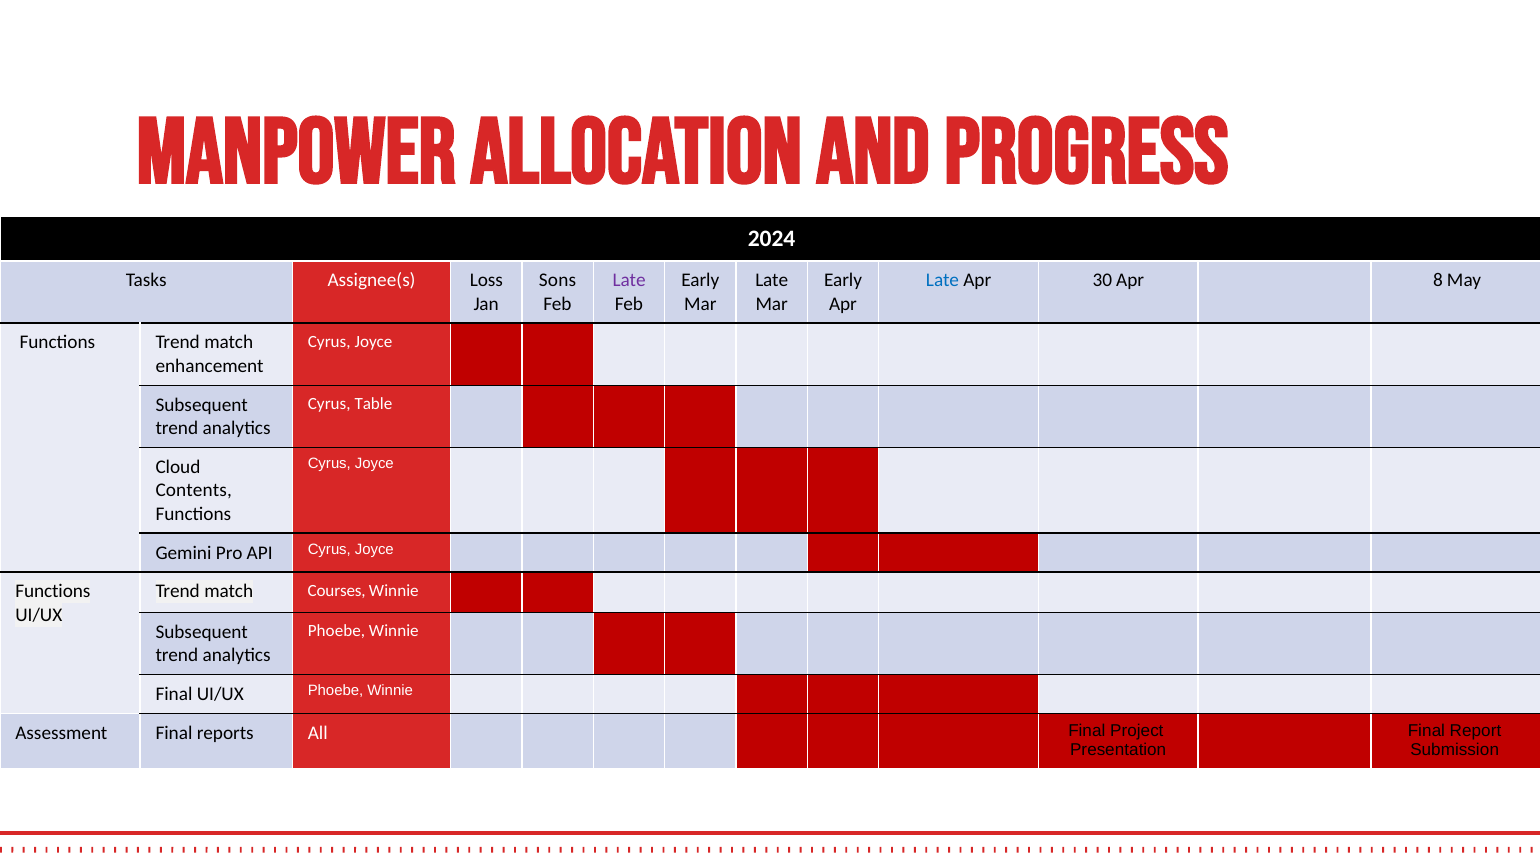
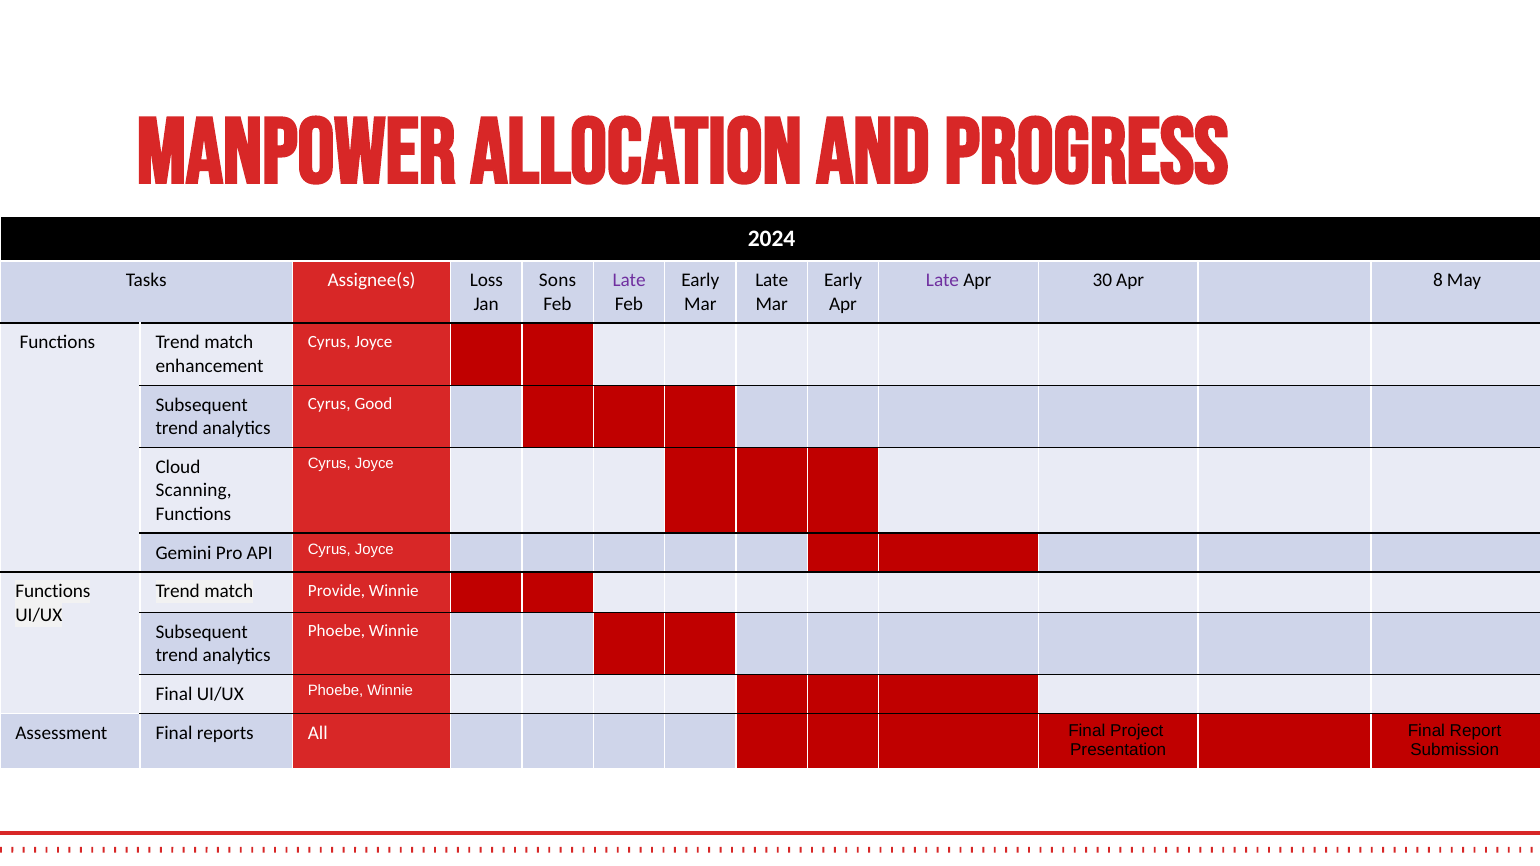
Late at (943, 280) colour: blue -> purple
Table: Table -> Good
Contents: Contents -> Scanning
Courses: Courses -> Provide
